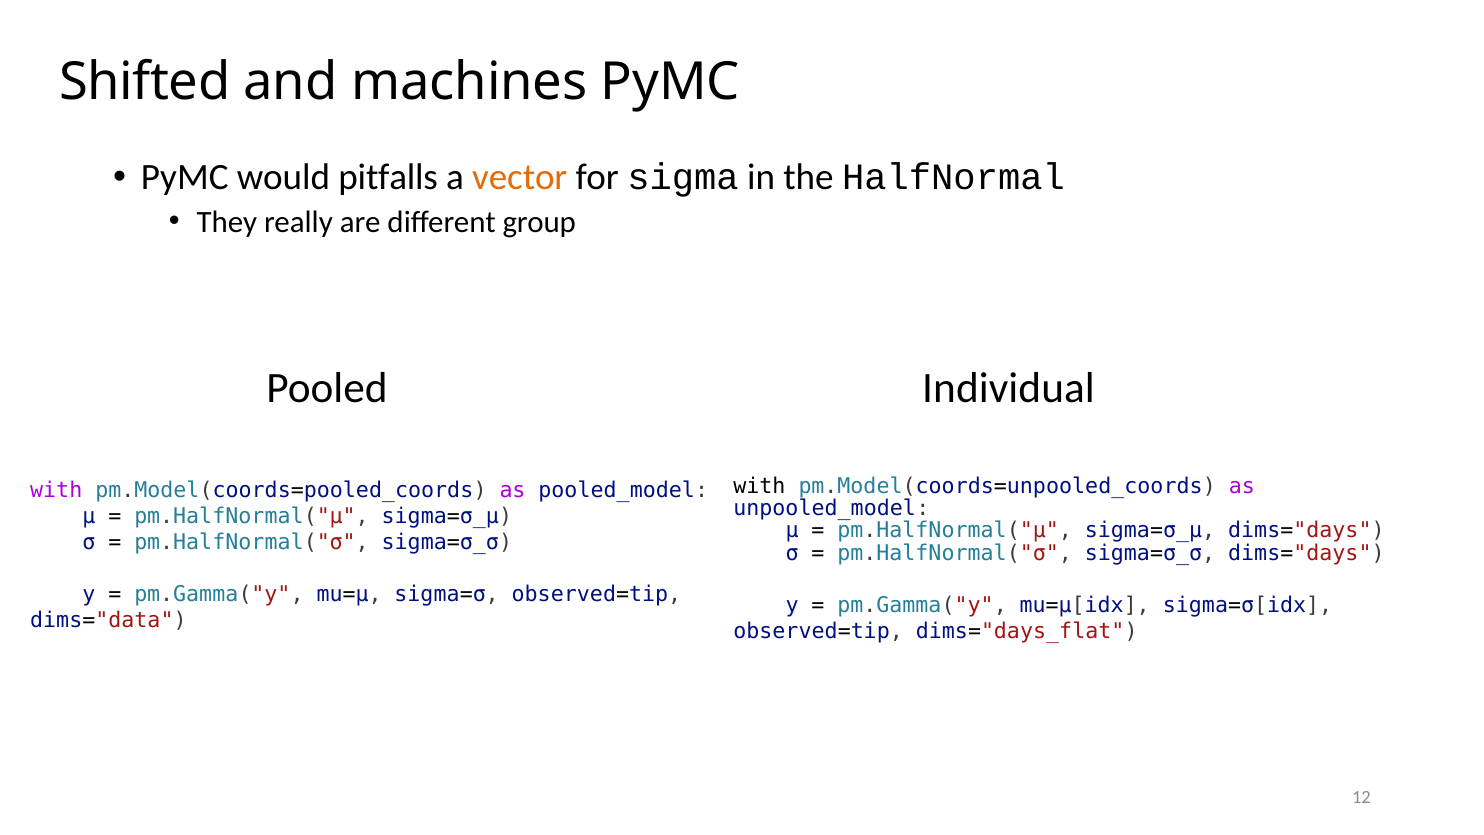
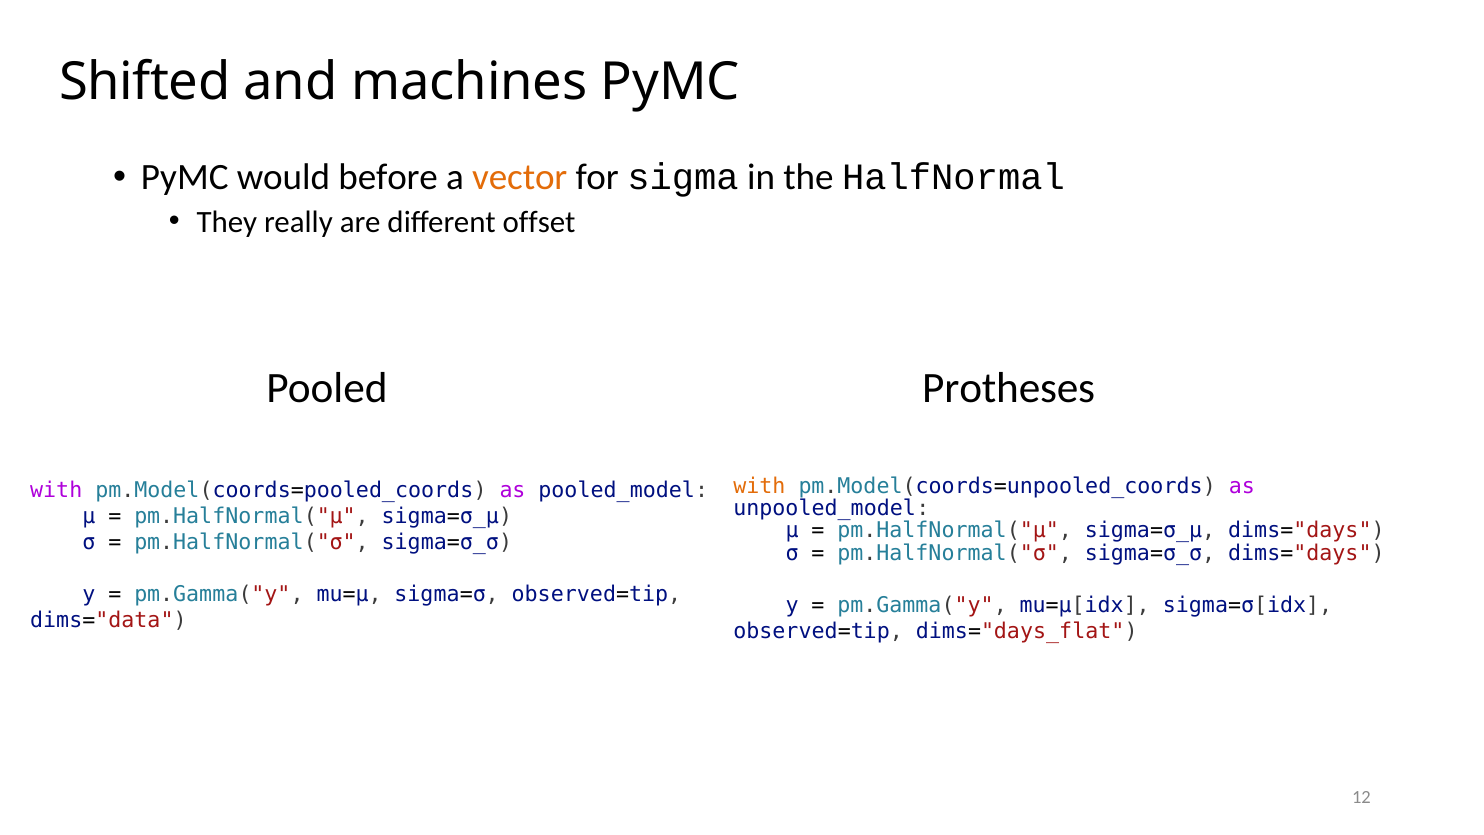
pitfalls: pitfalls -> before
group: group -> offset
Individual: Individual -> Protheses
with at (759, 487) colour: black -> orange
